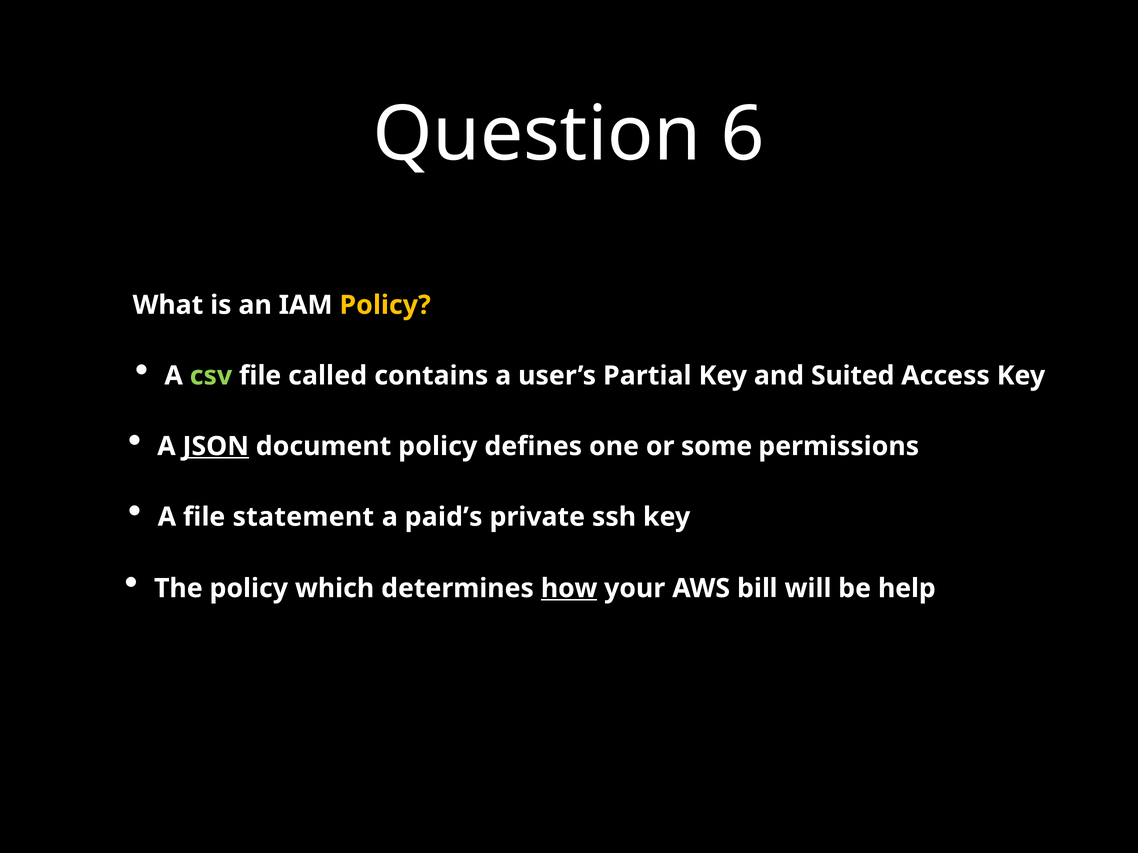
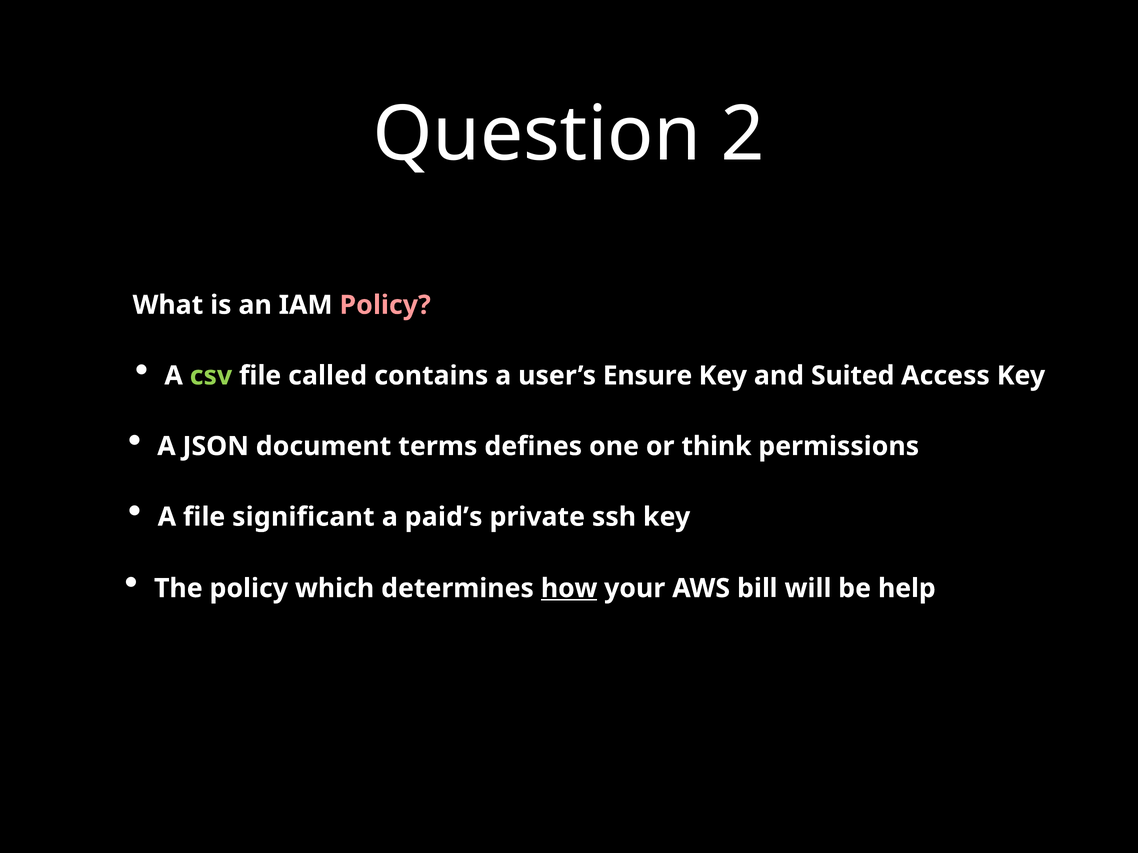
6: 6 -> 2
Policy at (385, 305) colour: yellow -> pink
Partial: Partial -> Ensure
JSON underline: present -> none
document policy: policy -> terms
some: some -> think
statement: statement -> significant
